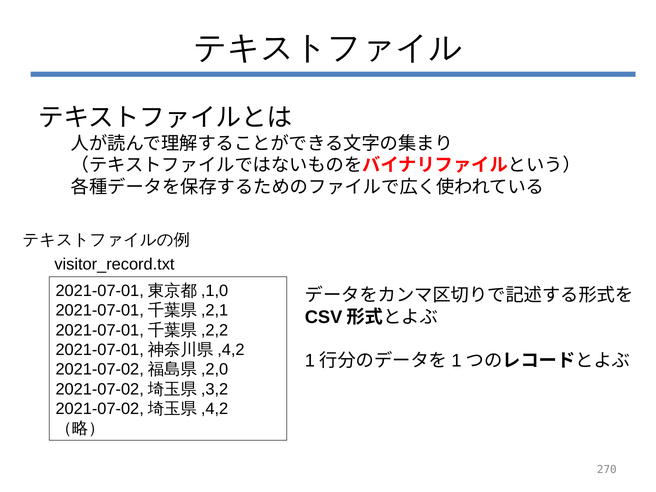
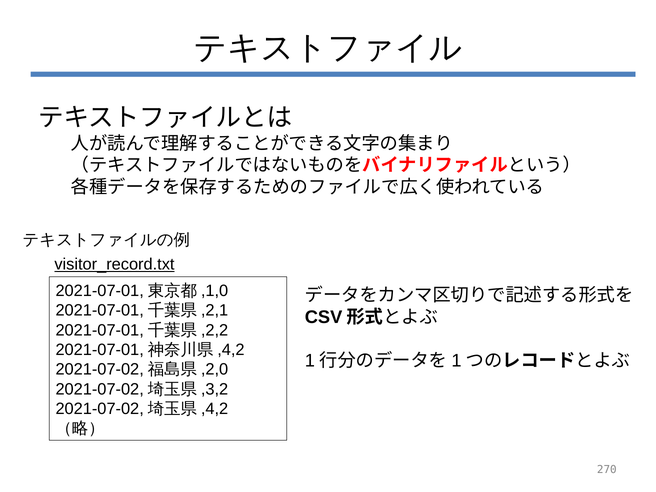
visitor_record.txt underline: none -> present
